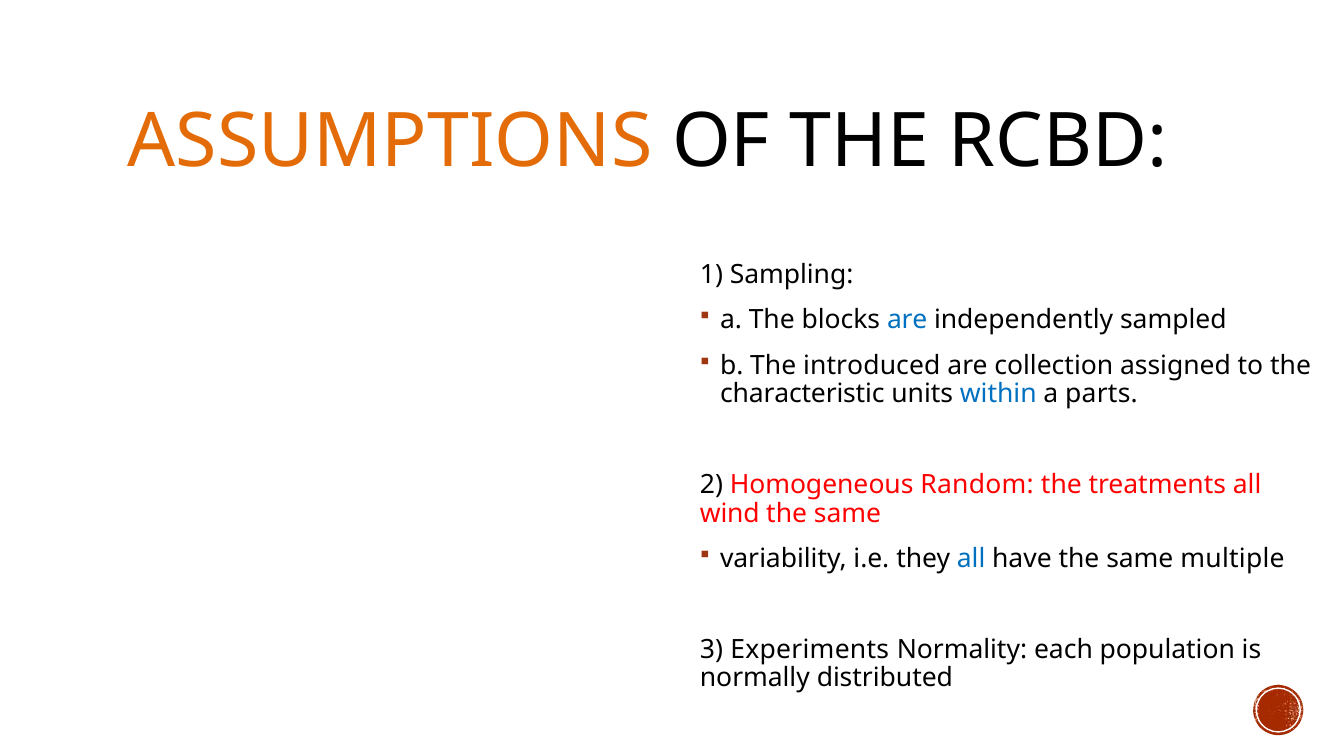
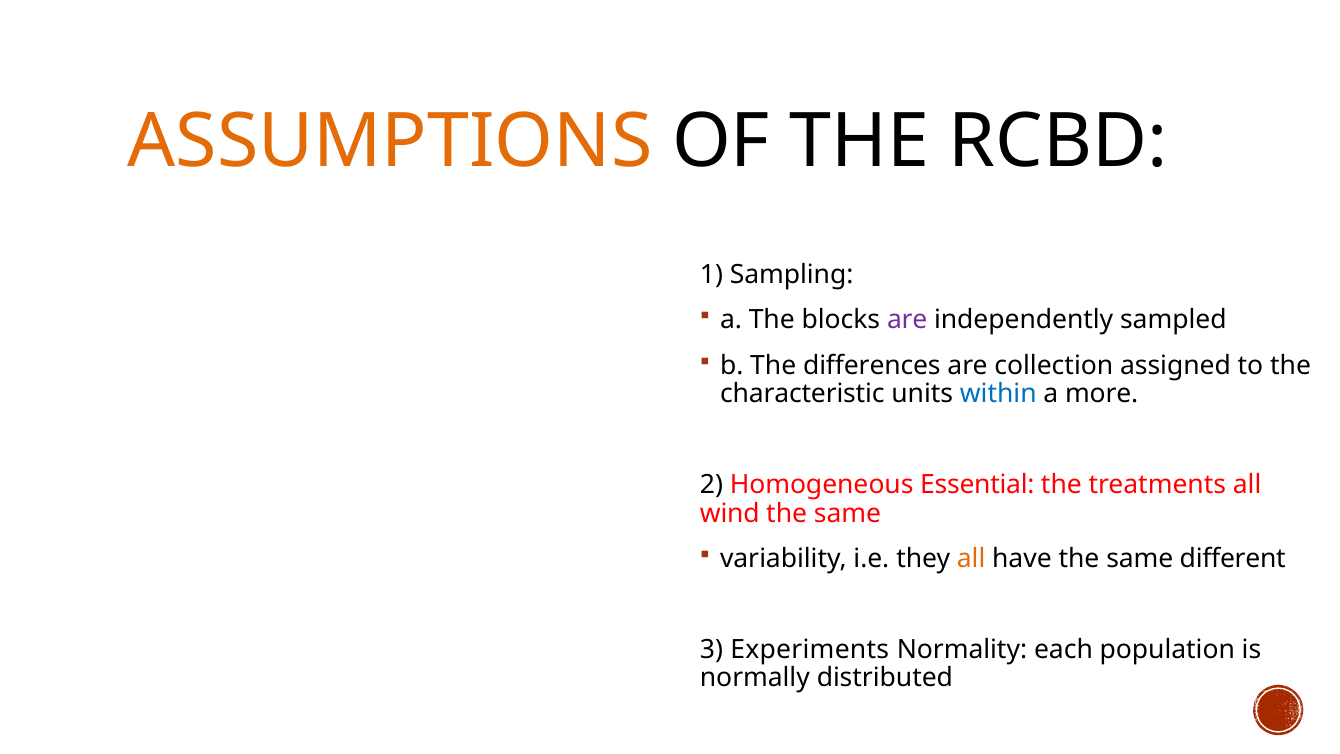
are at (907, 320) colour: blue -> purple
introduced: introduced -> differences
parts: parts -> more
Random: Random -> Essential
all at (971, 559) colour: blue -> orange
multiple: multiple -> different
